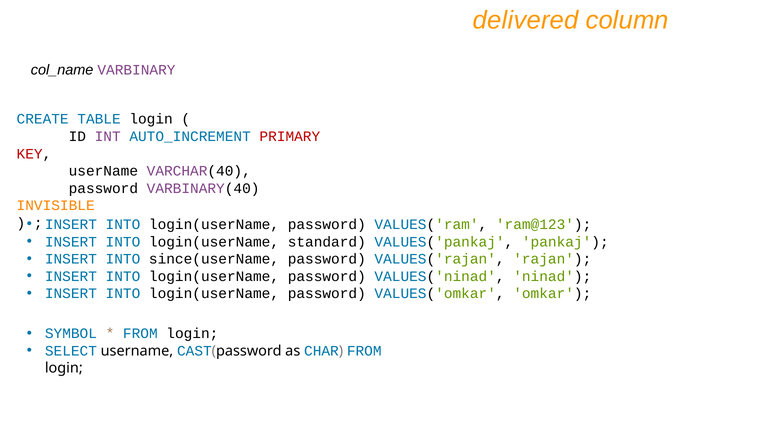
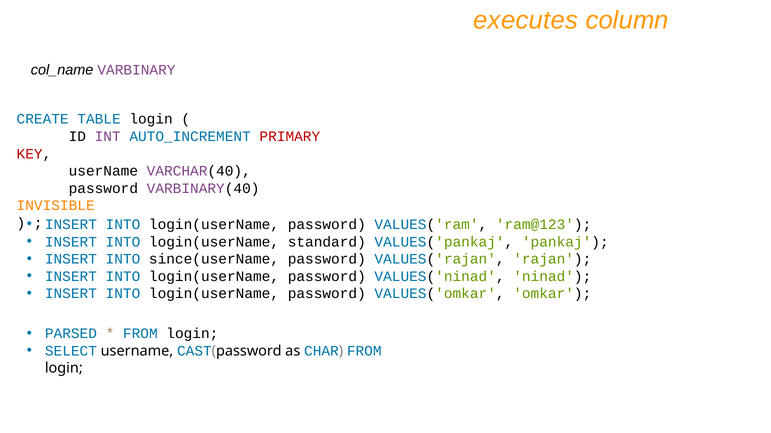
delivered: delivered -> executes
SYMBOL: SYMBOL -> PARSED
